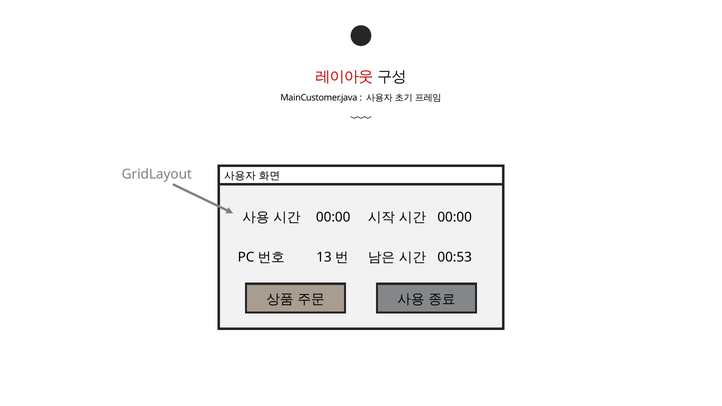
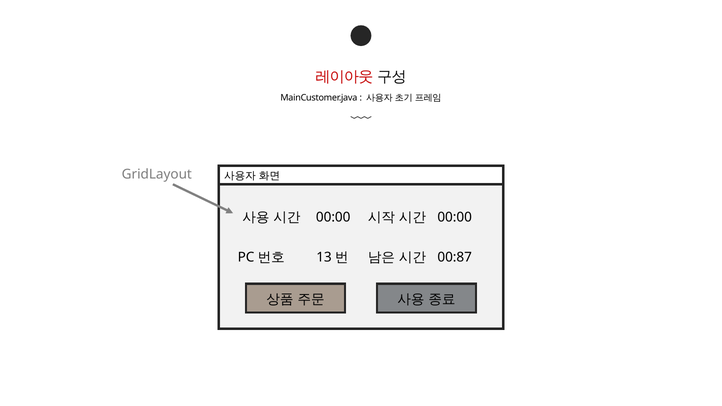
00:53: 00:53 -> 00:87
